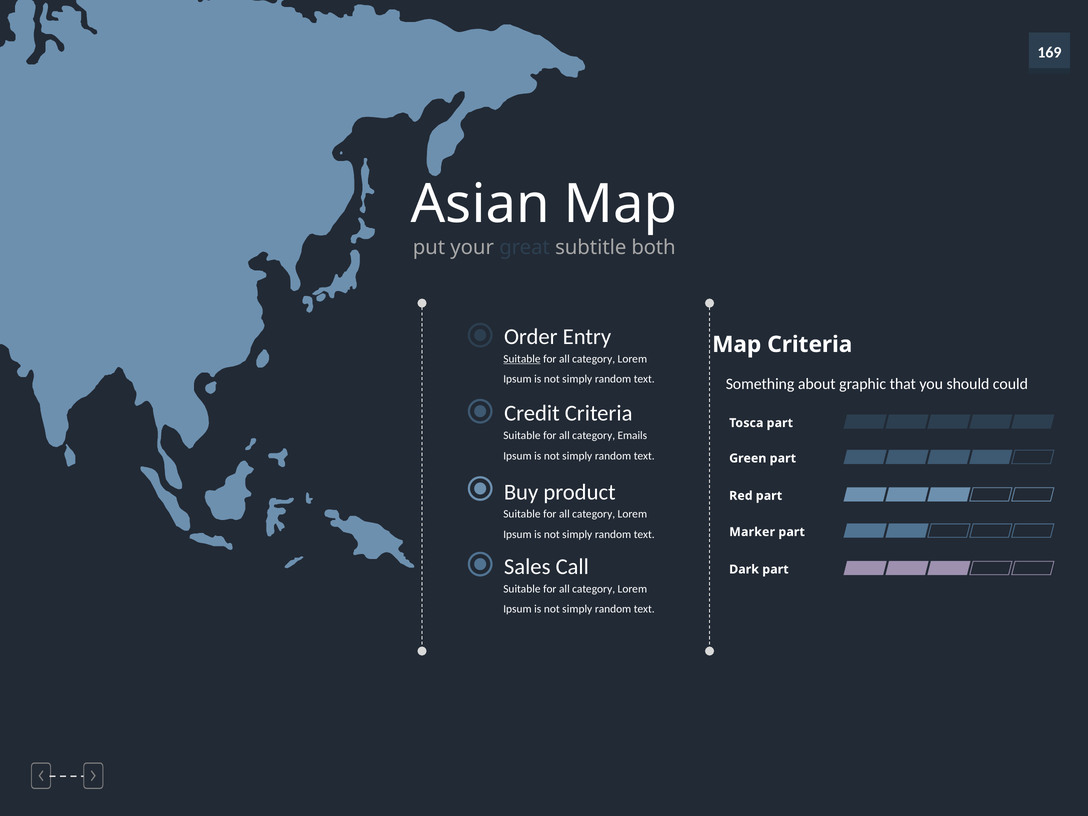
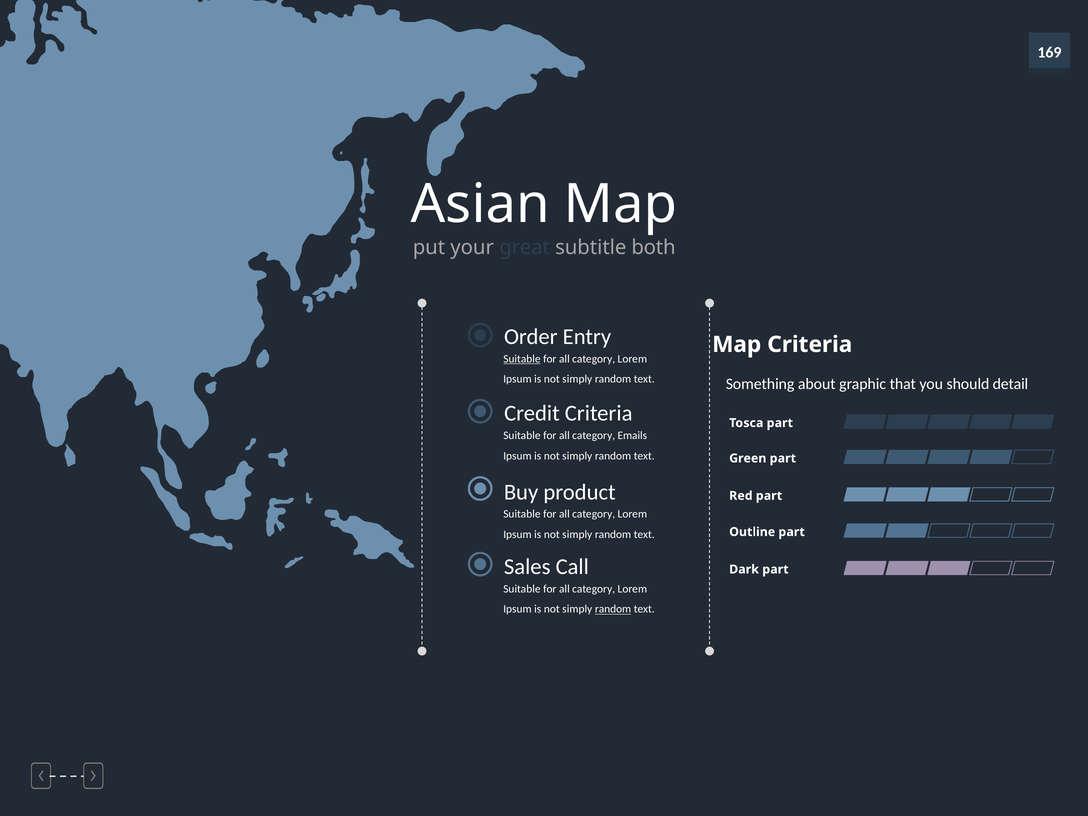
could: could -> detail
Marker: Marker -> Outline
random at (613, 609) underline: none -> present
